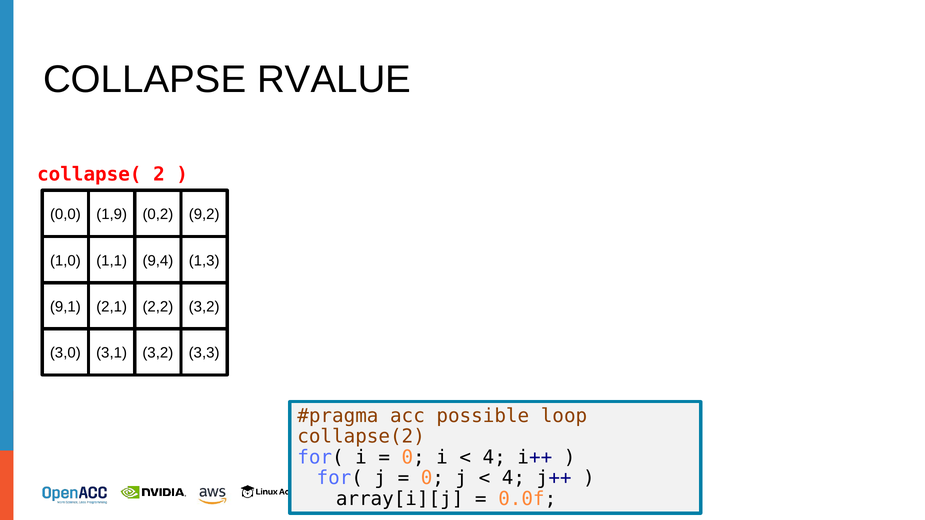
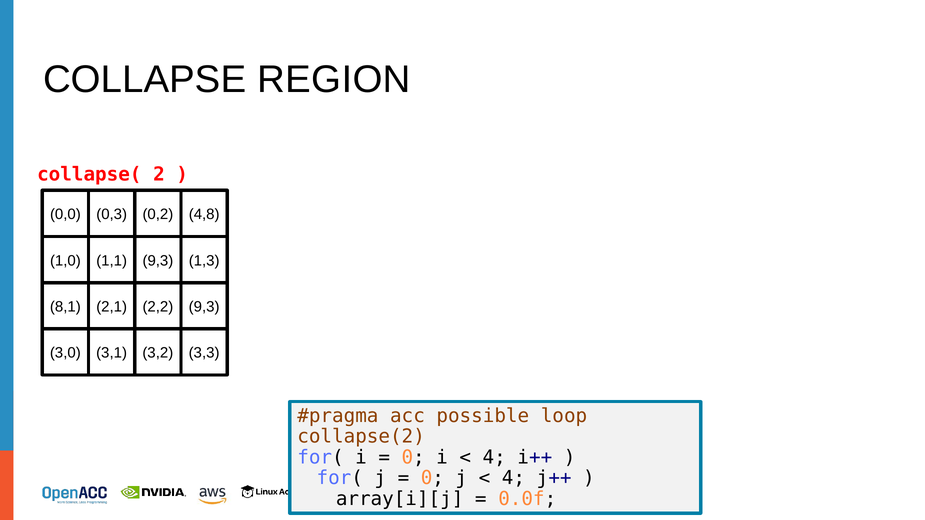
RVALUE: RVALUE -> REGION
1,9: 1,9 -> 0,3
9,2: 9,2 -> 4,8
1,1 9,4: 9,4 -> 9,3
9,1: 9,1 -> 8,1
2,2 3,2: 3,2 -> 9,3
